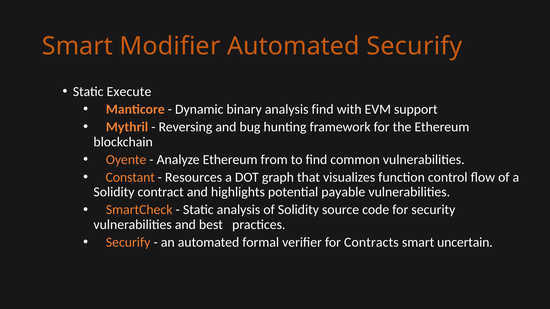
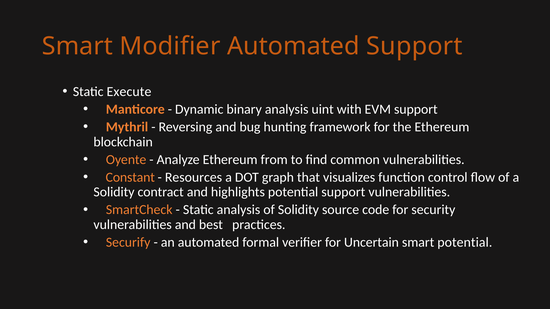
Automated Securify: Securify -> Support
analysis find: find -> uint
potential payable: payable -> support
Contracts: Contracts -> Uncertain
smart uncertain: uncertain -> potential
